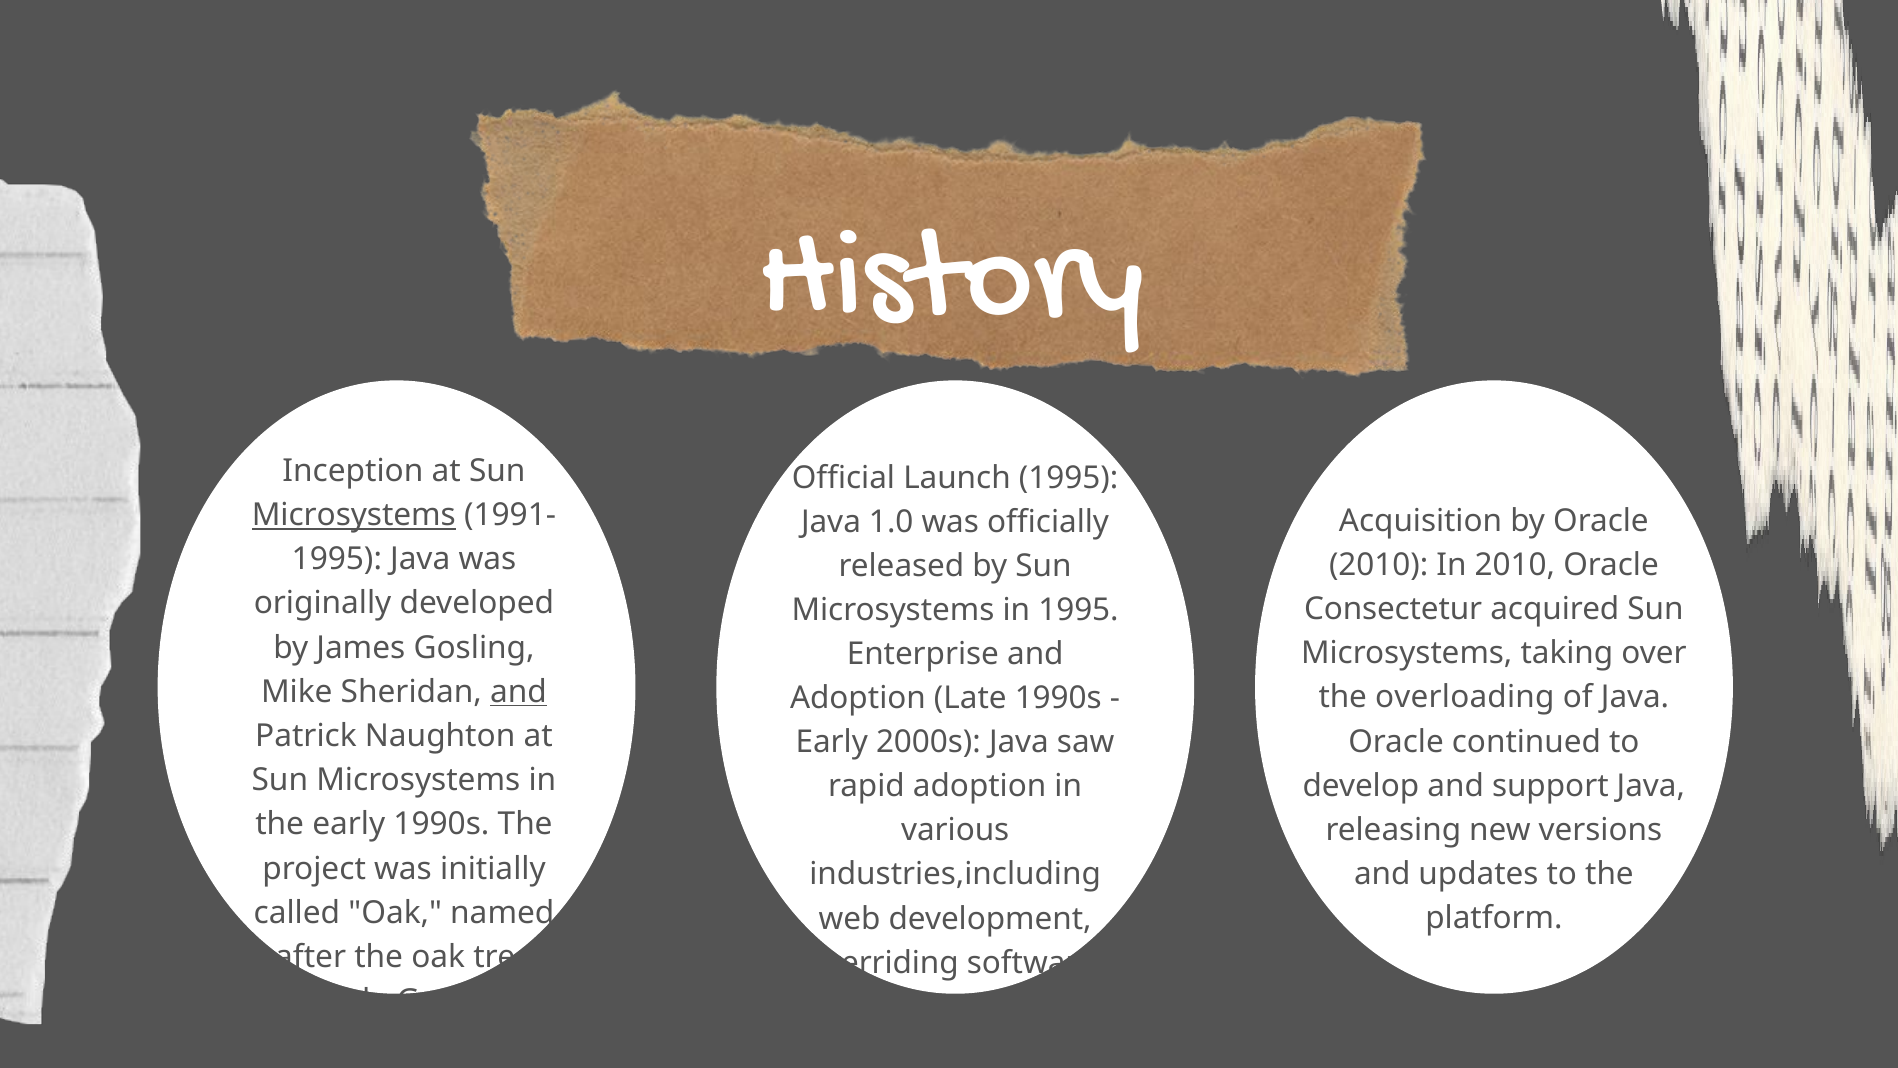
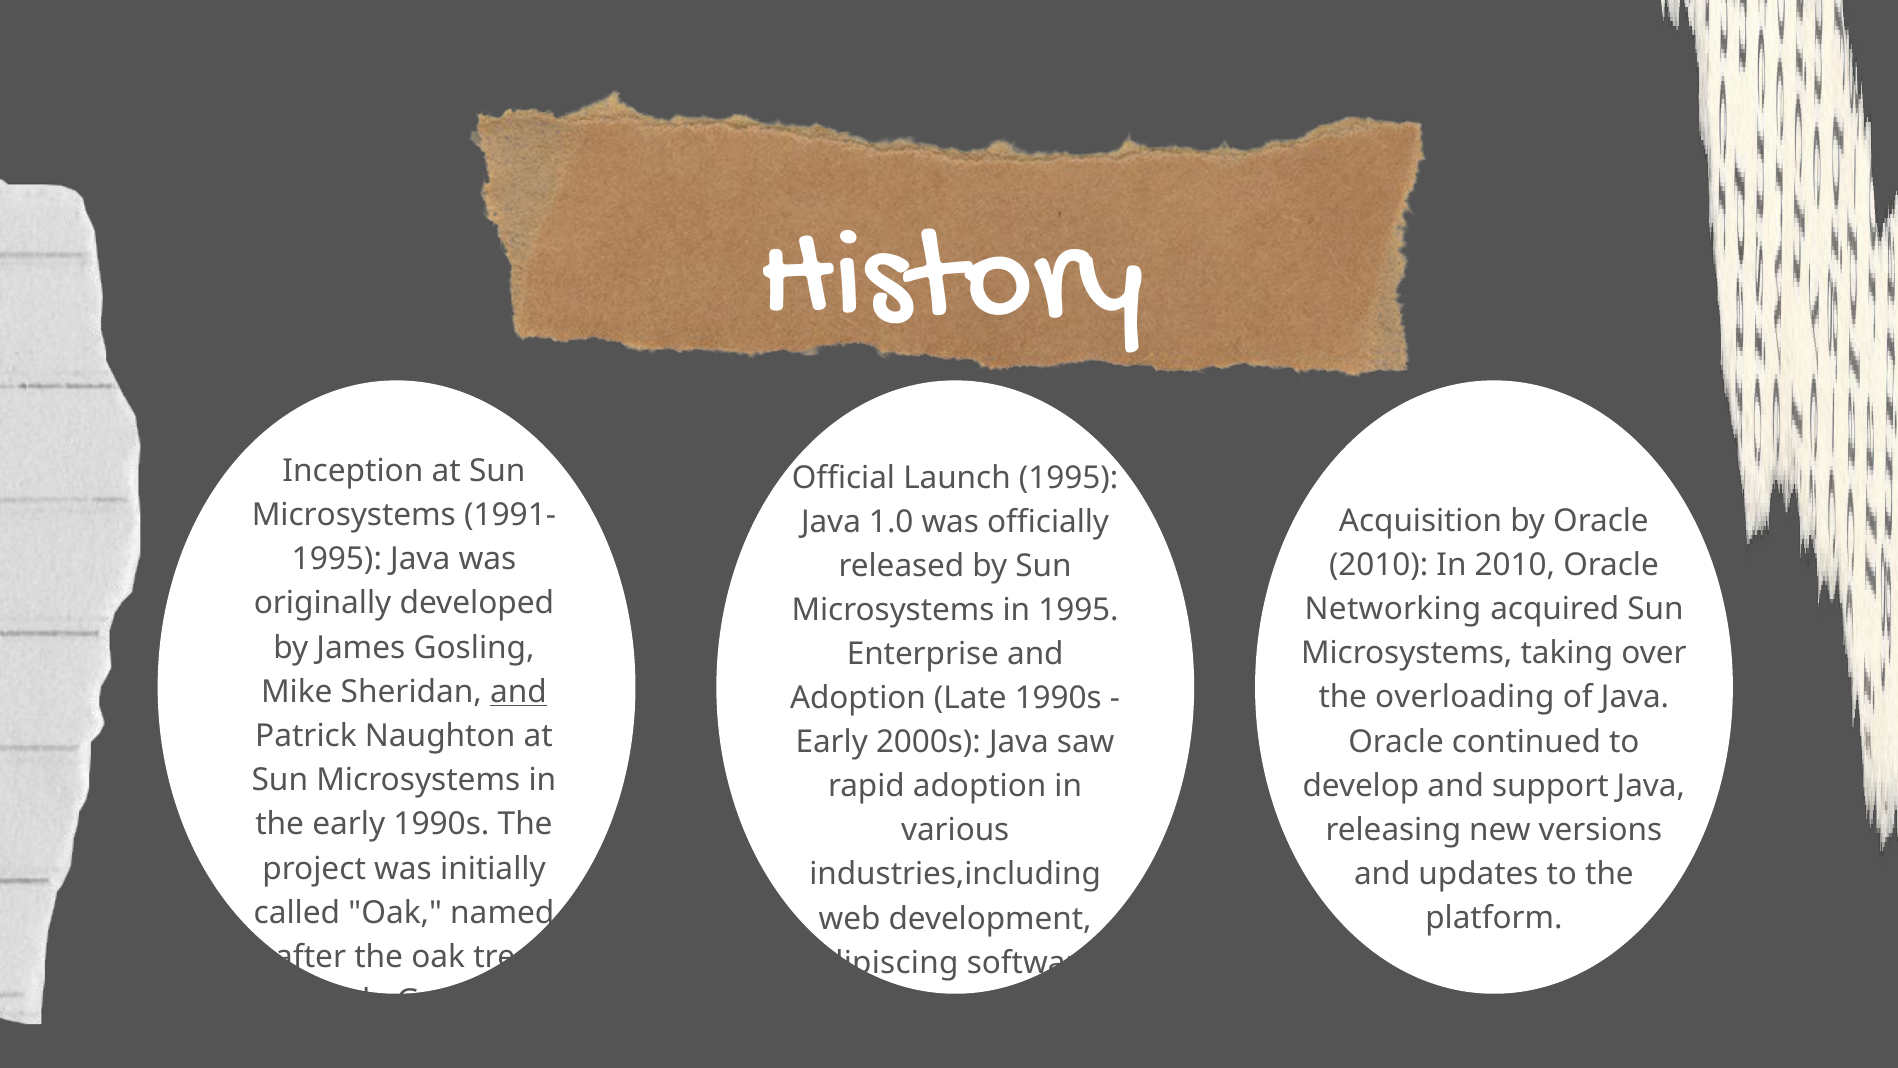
Microsystems at (354, 515) underline: present -> none
Consectetur: Consectetur -> Networking
overriding: overriding -> adipiscing
